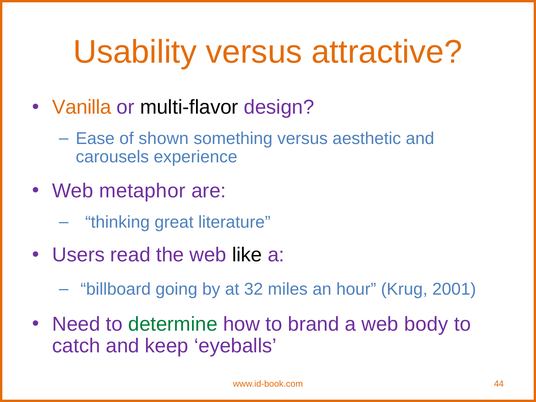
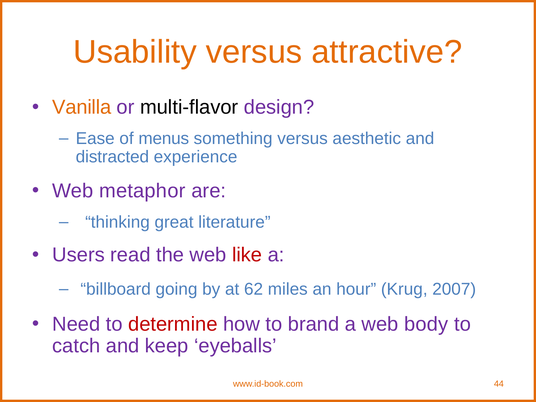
shown: shown -> menus
carousels: carousels -> distracted
like colour: black -> red
32: 32 -> 62
2001: 2001 -> 2007
determine colour: green -> red
